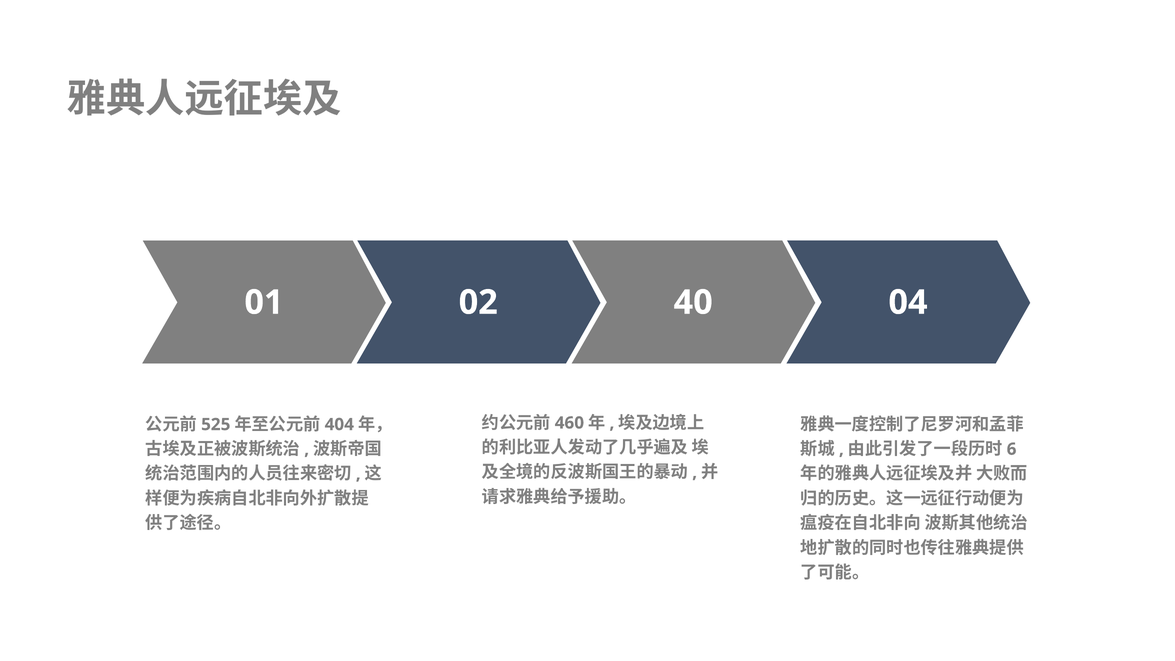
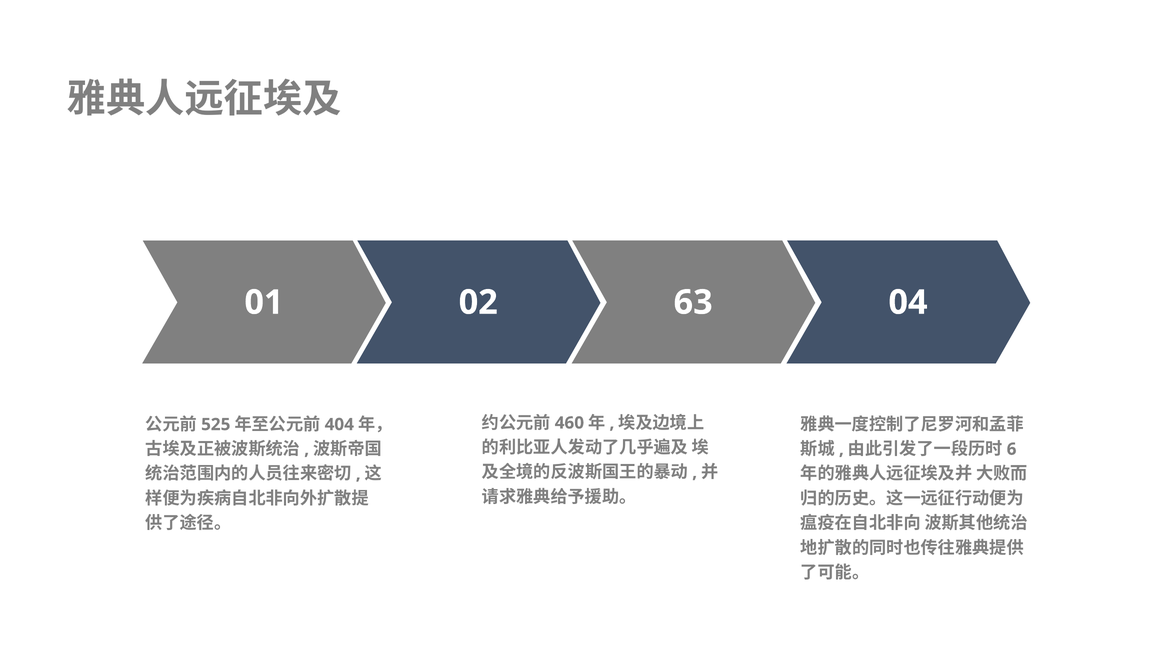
40: 40 -> 63
